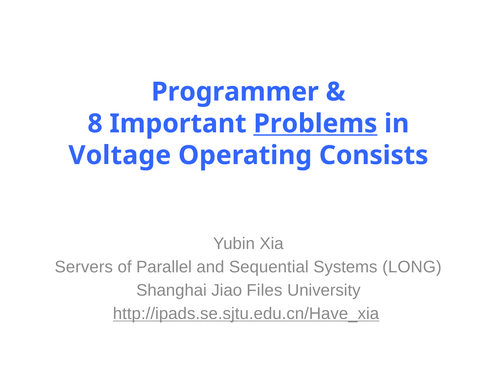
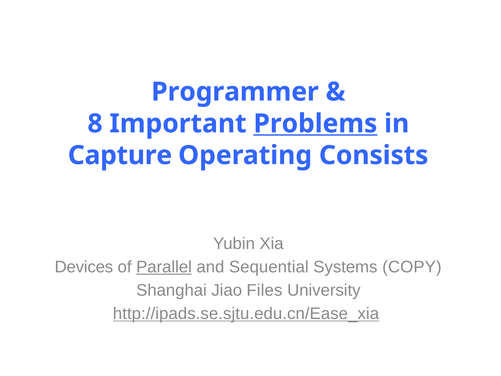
Voltage: Voltage -> Capture
Servers: Servers -> Devices
Parallel underline: none -> present
LONG: LONG -> COPY
http://ipads.se.sjtu.edu.cn/Have_xia: http://ipads.se.sjtu.edu.cn/Have_xia -> http://ipads.se.sjtu.edu.cn/Ease_xia
